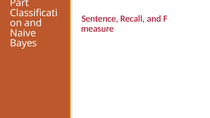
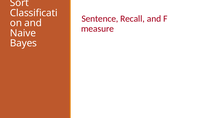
Part: Part -> Sort
